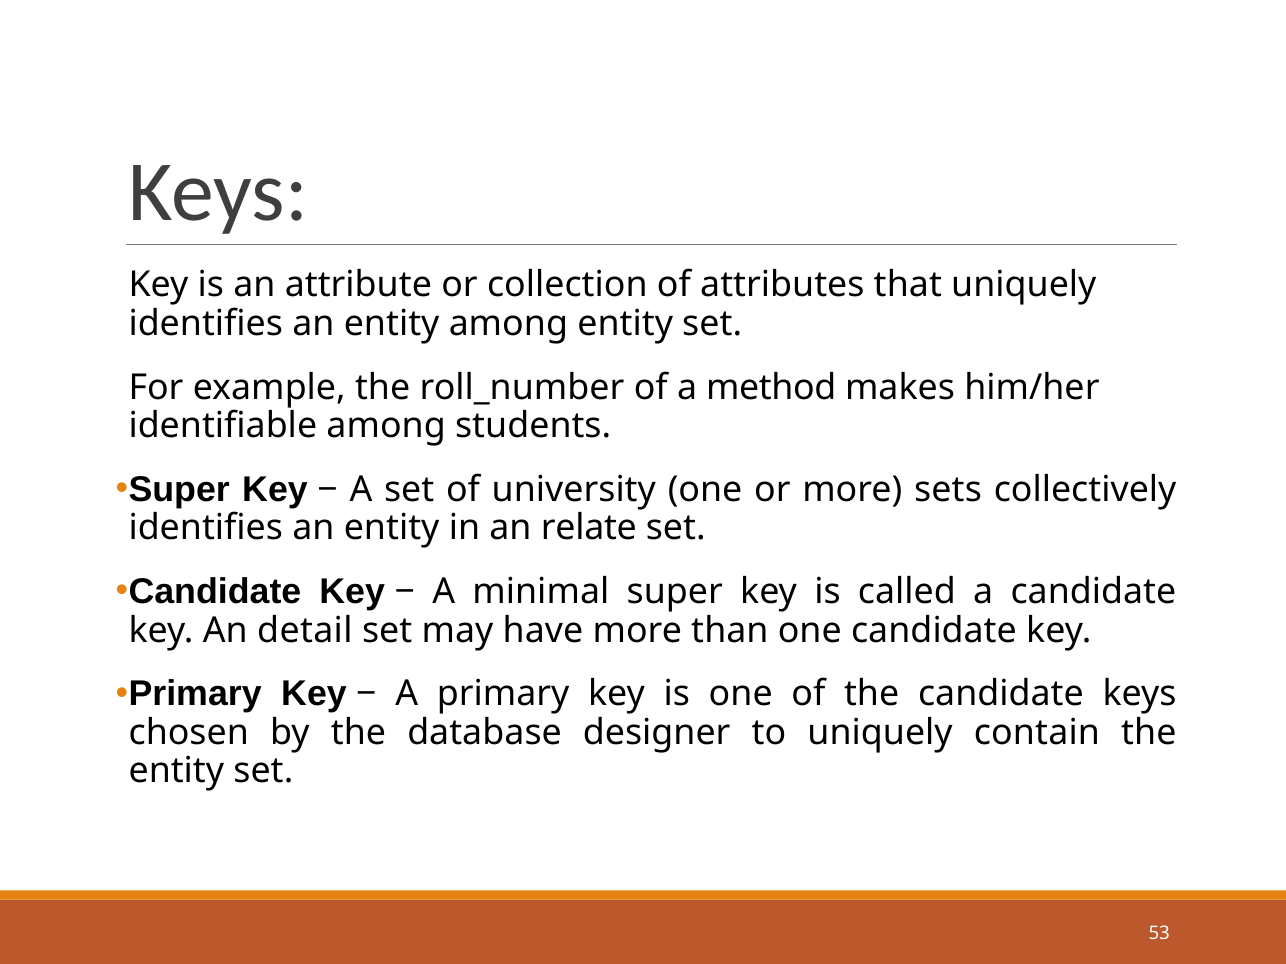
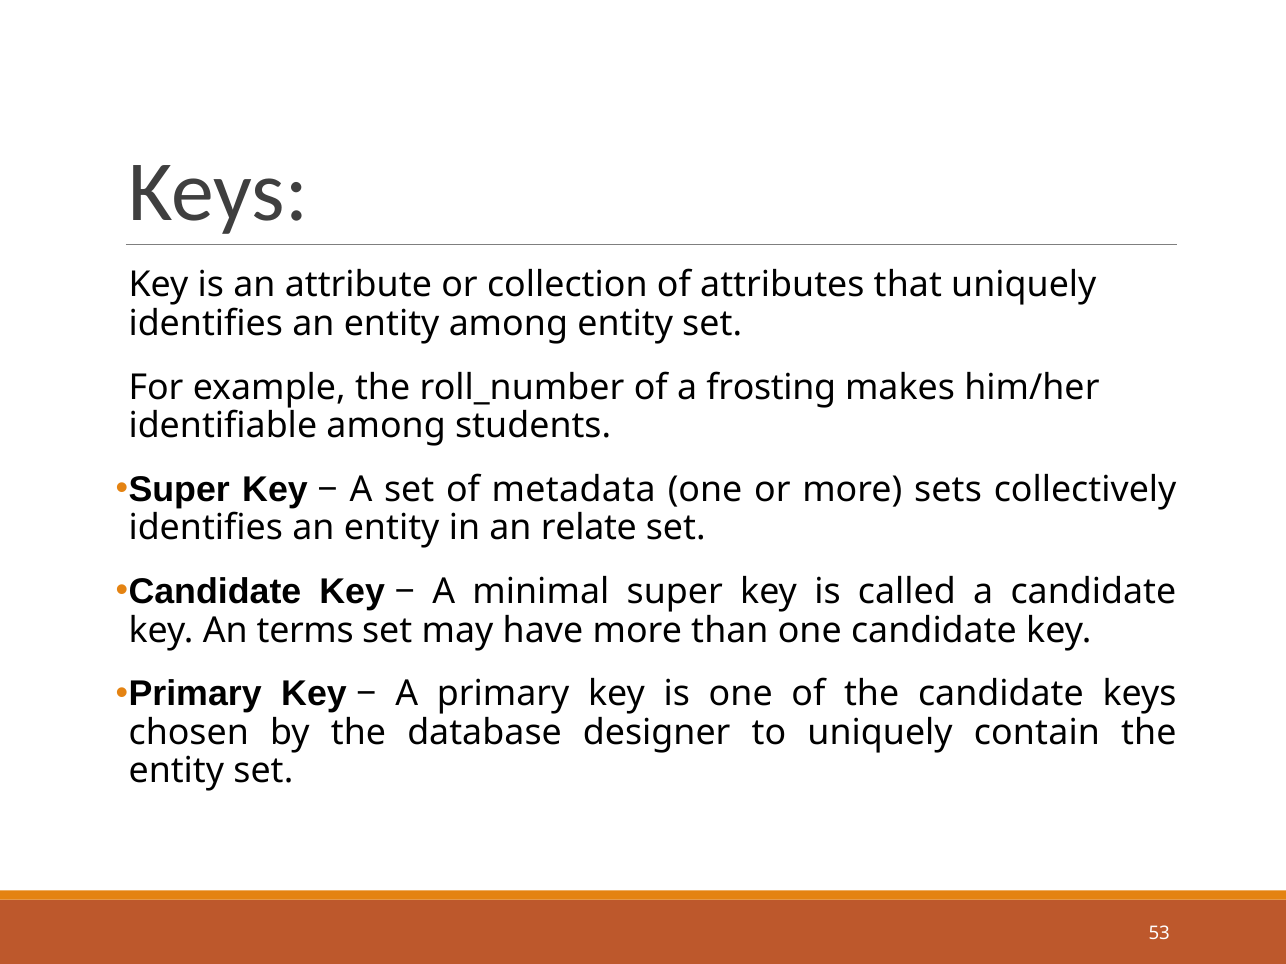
method: method -> frosting
university: university -> metadata
detail: detail -> terms
